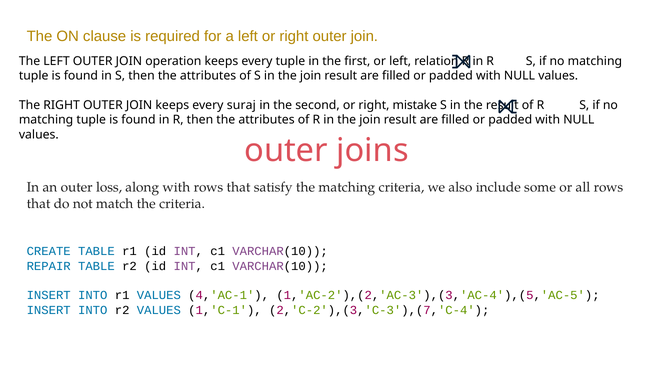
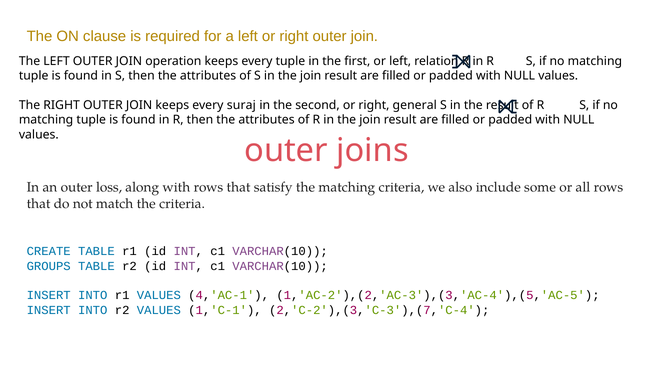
mistake: mistake -> general
REPAIR: REPAIR -> GROUPS
